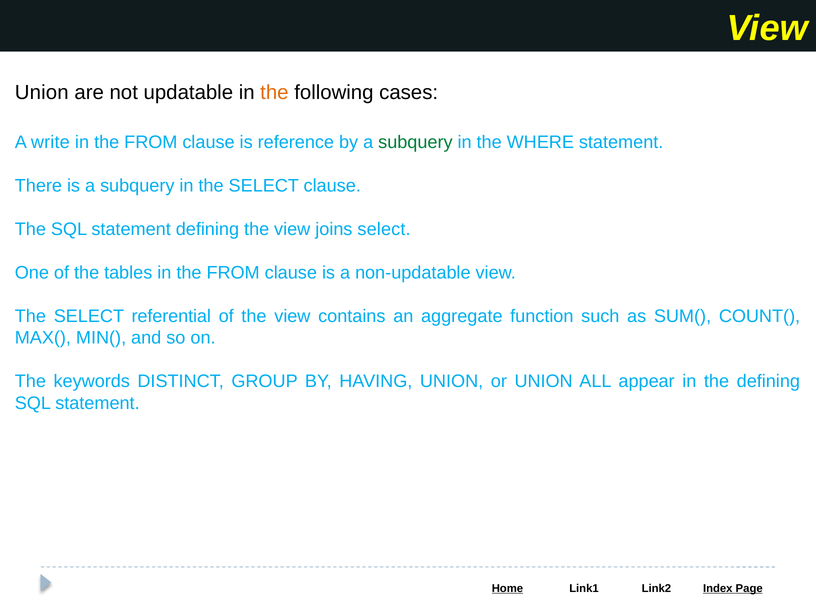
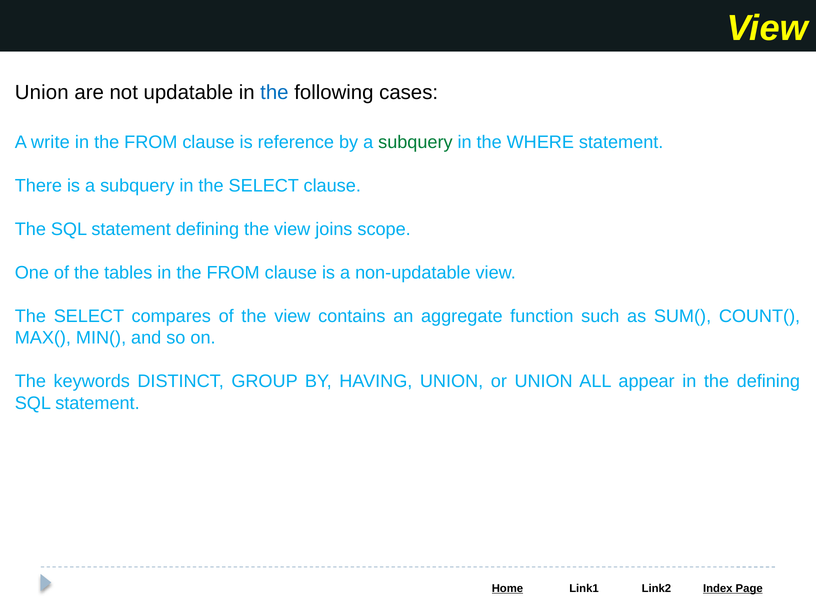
the at (274, 92) colour: orange -> blue
joins select: select -> scope
referential: referential -> compares
